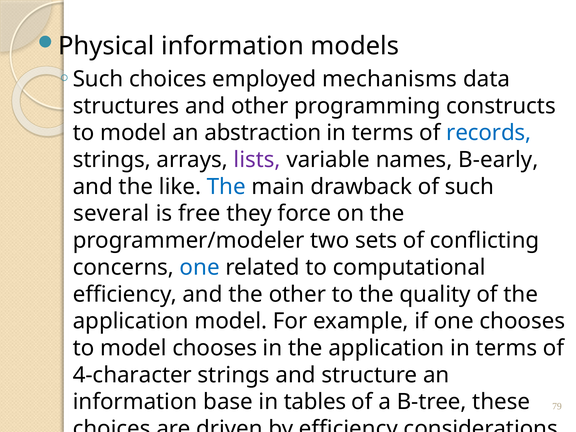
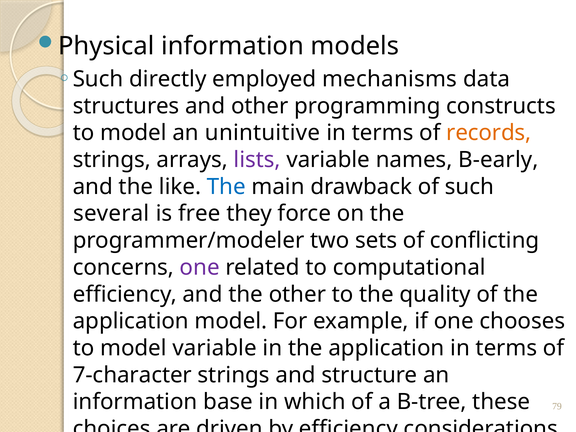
Such choices: choices -> directly
abstraction: abstraction -> unintuitive
records colour: blue -> orange
one at (200, 267) colour: blue -> purple
model chooses: chooses -> variable
4-character: 4-character -> 7-character
tables: tables -> which
